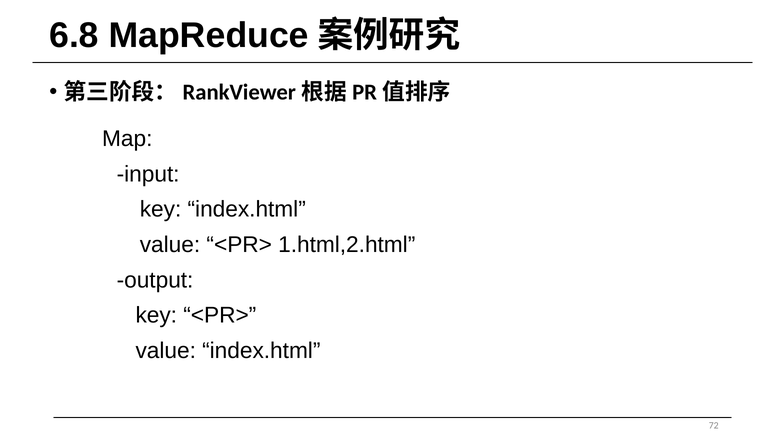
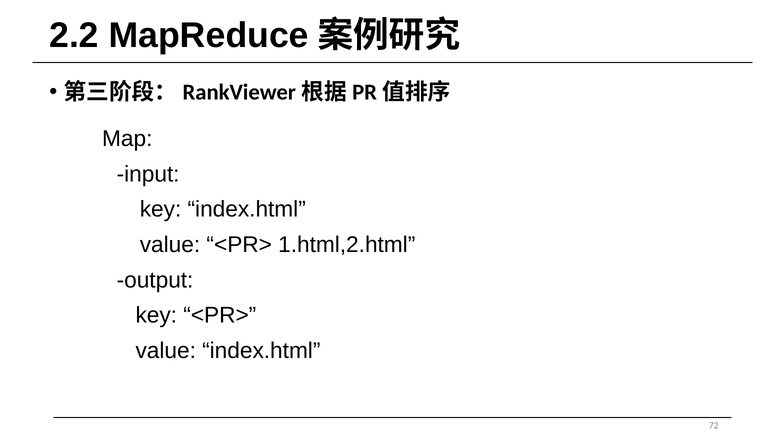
6.8: 6.8 -> 2.2
